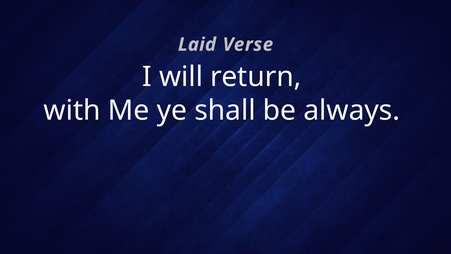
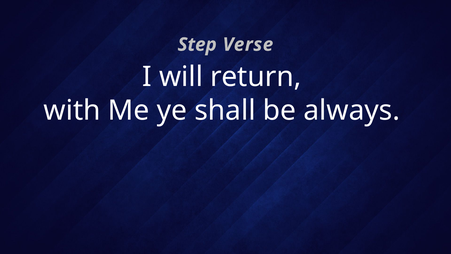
Laid: Laid -> Step
